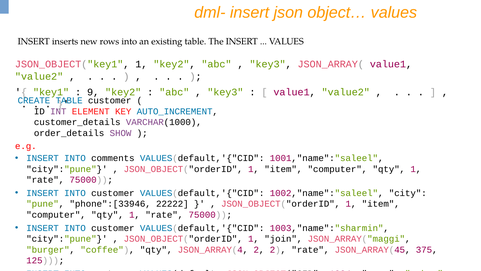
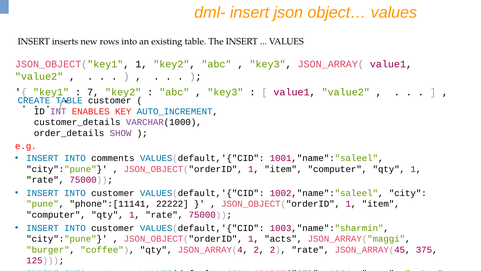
9: 9 -> 7
ELEMENT: ELEMENT -> ENABLES
phone":[33946: phone":[33946 -> phone":[11141
join: join -> acts
